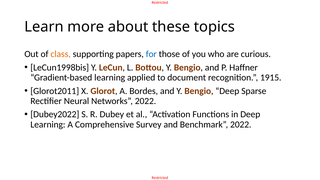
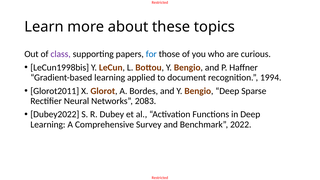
class colour: orange -> purple
1915: 1915 -> 1994
Networks 2022: 2022 -> 2083
